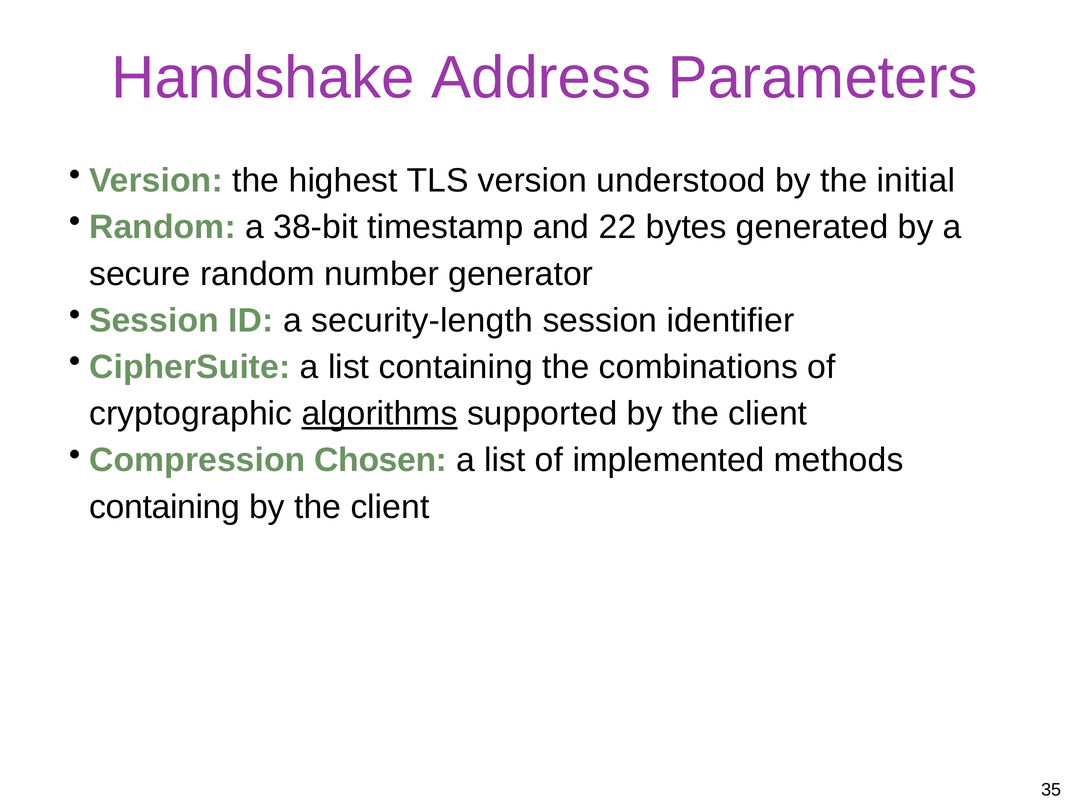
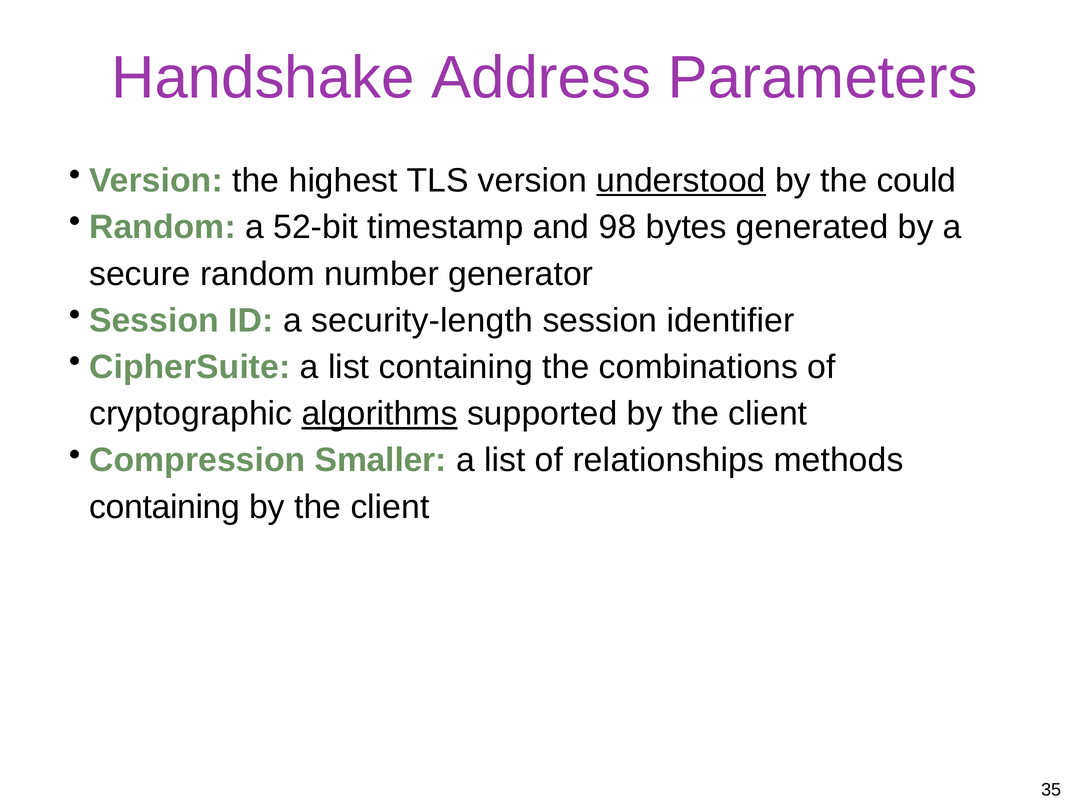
understood underline: none -> present
initial: initial -> could
38-bit: 38-bit -> 52-bit
22: 22 -> 98
Chosen: Chosen -> Smaller
implemented: implemented -> relationships
